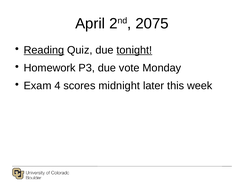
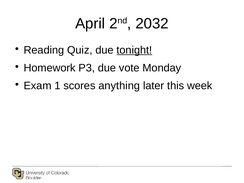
2075: 2075 -> 2032
Reading underline: present -> none
4: 4 -> 1
midnight: midnight -> anything
